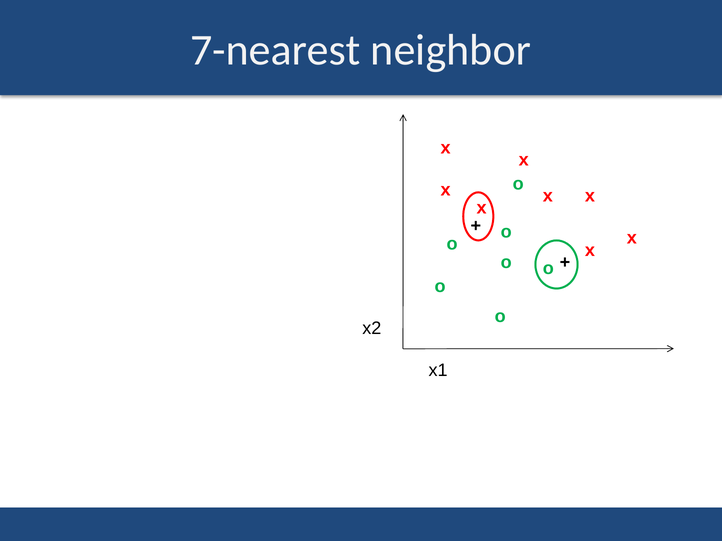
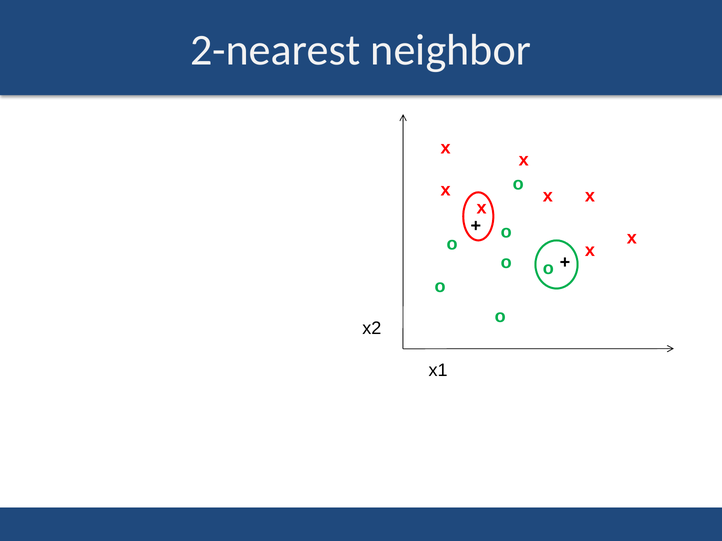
7-nearest: 7-nearest -> 2-nearest
